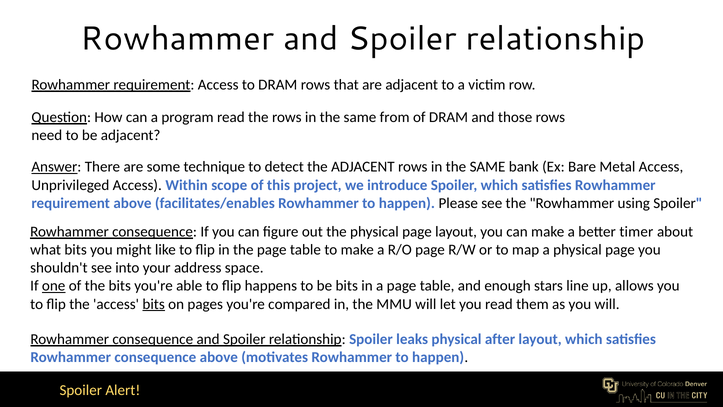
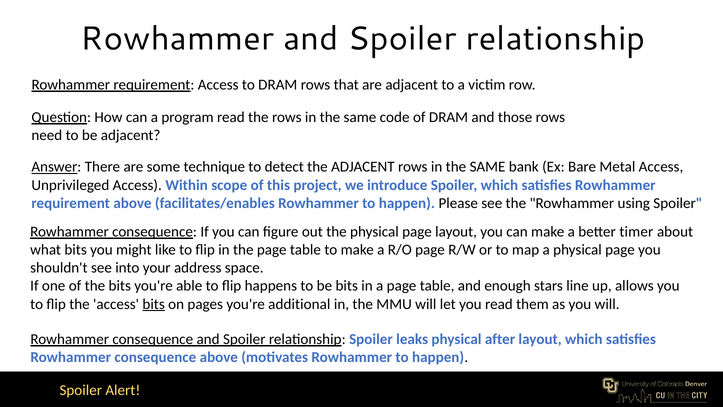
from: from -> code
one underline: present -> none
compared: compared -> additional
